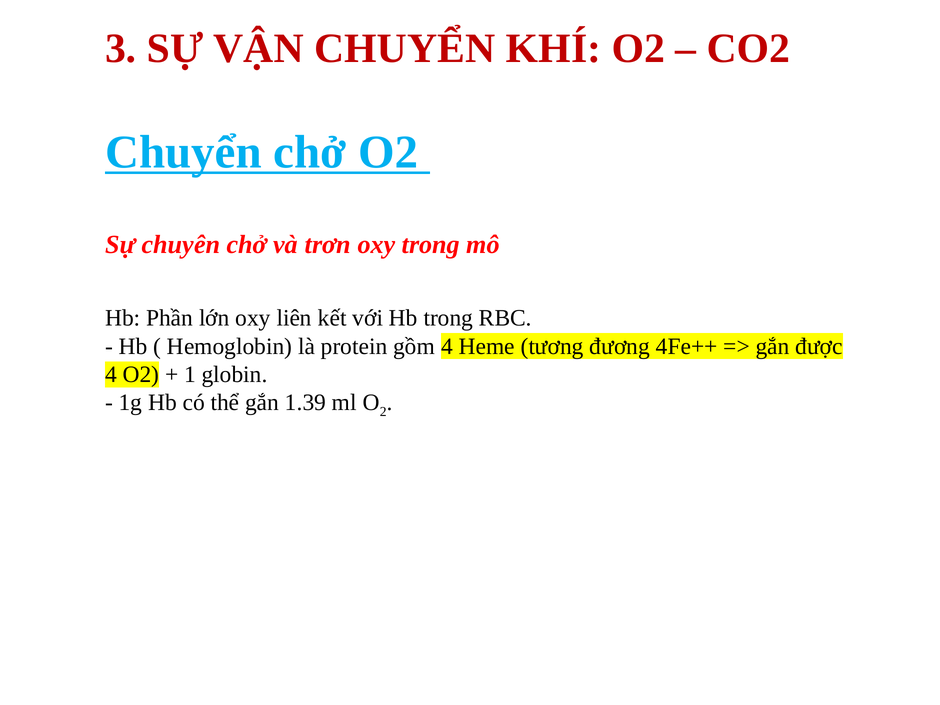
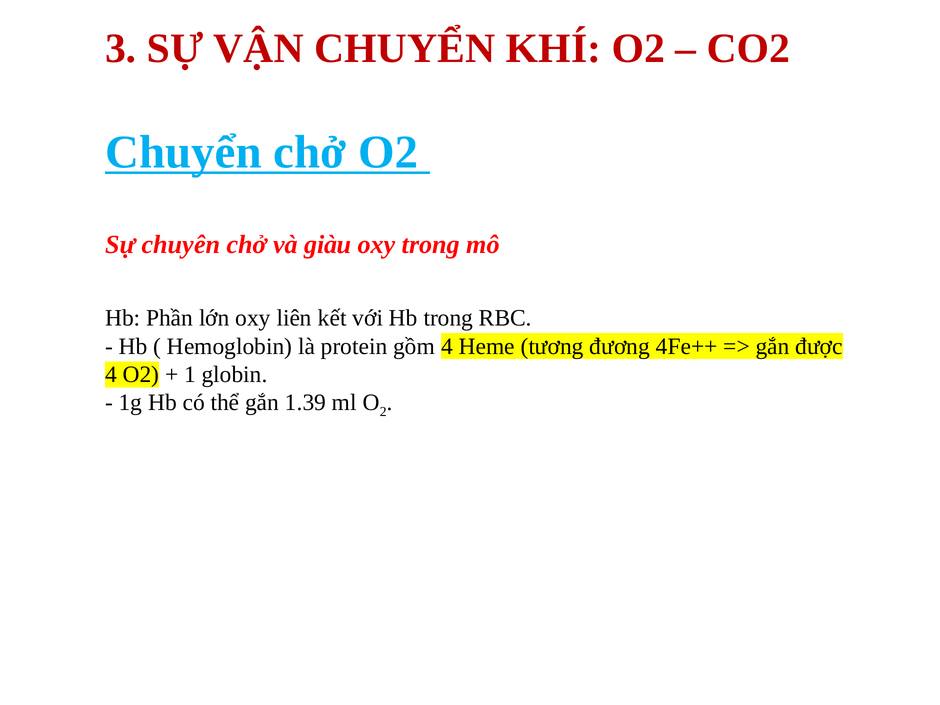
trơn: trơn -> giàu
